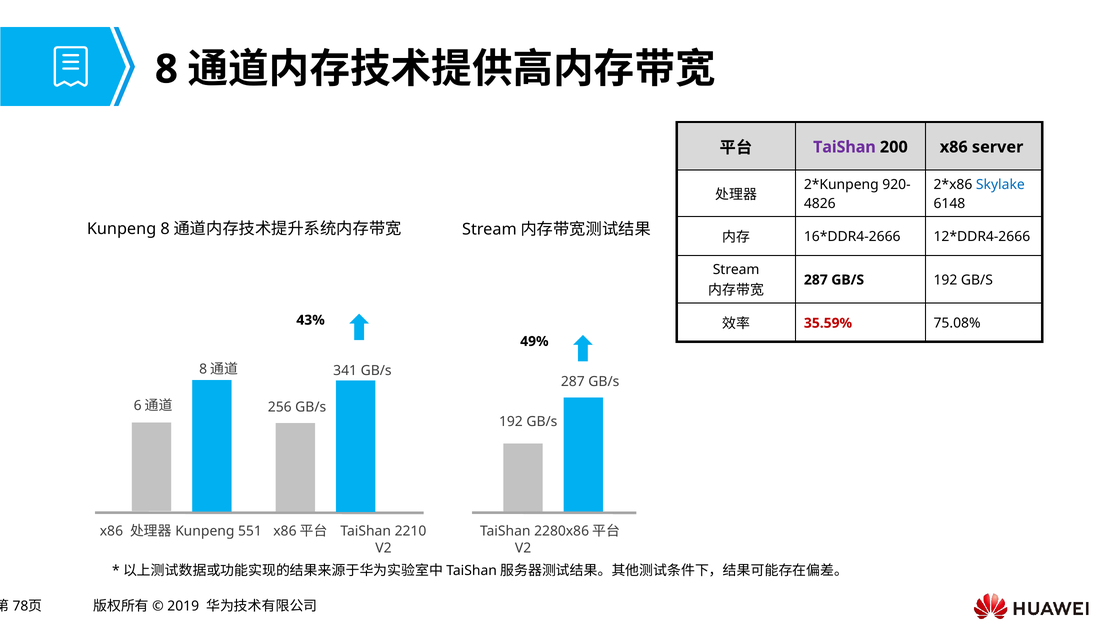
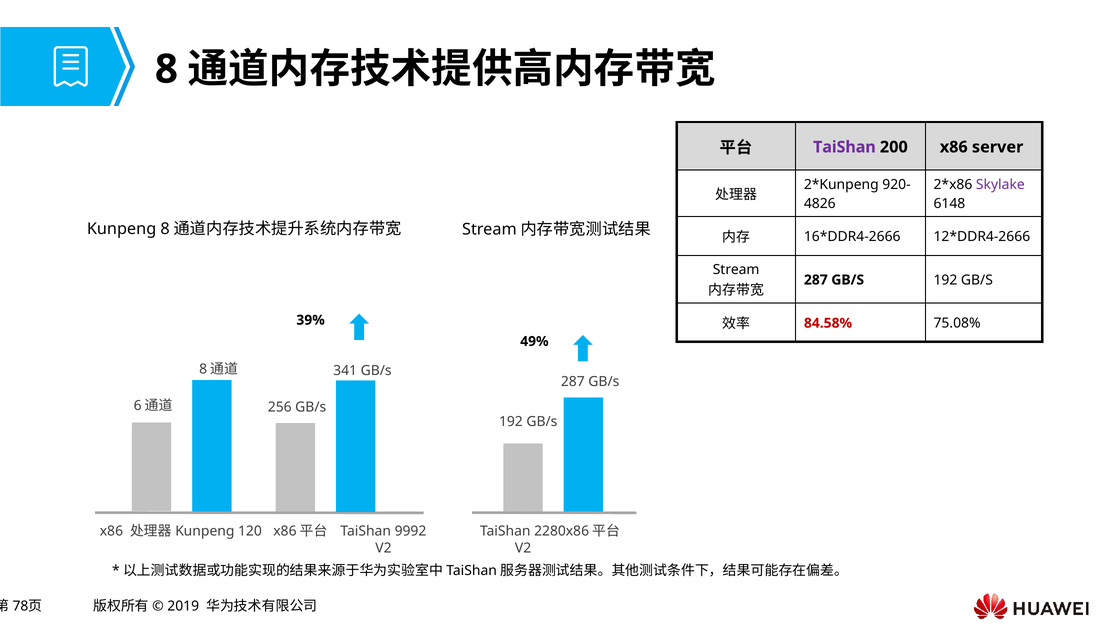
Skylake colour: blue -> purple
43%: 43% -> 39%
35.59%: 35.59% -> 84.58%
2210: 2210 -> 9992
551: 551 -> 120
